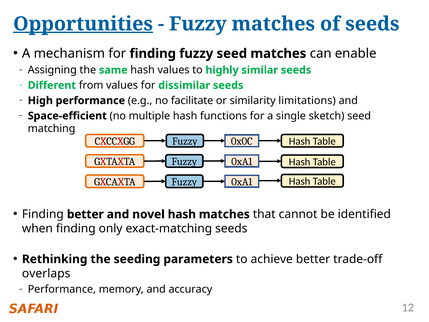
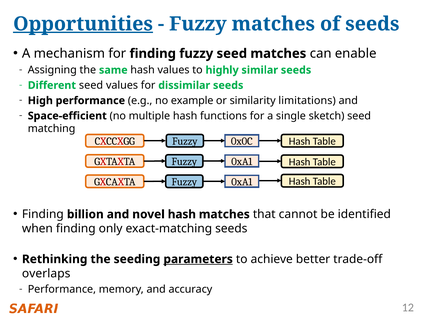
Different from: from -> seed
facilitate: facilitate -> example
Finding better: better -> billion
parameters underline: none -> present
